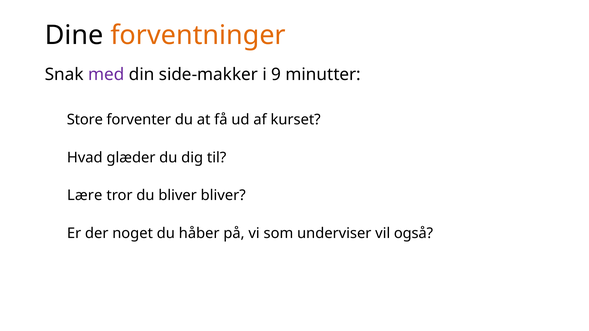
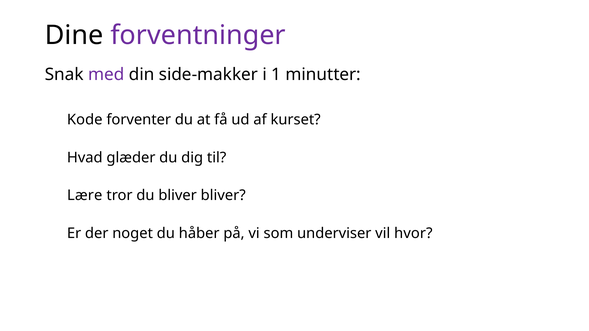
forventninger colour: orange -> purple
9: 9 -> 1
Store: Store -> Kode
også: også -> hvor
